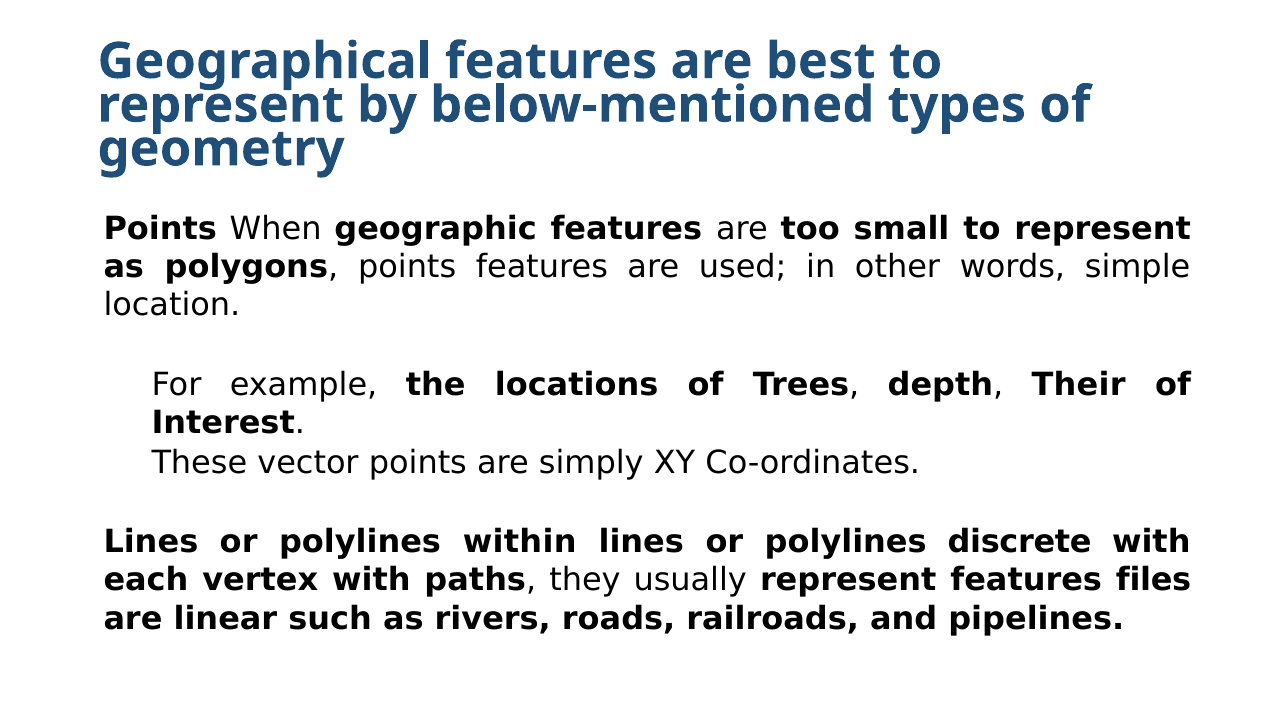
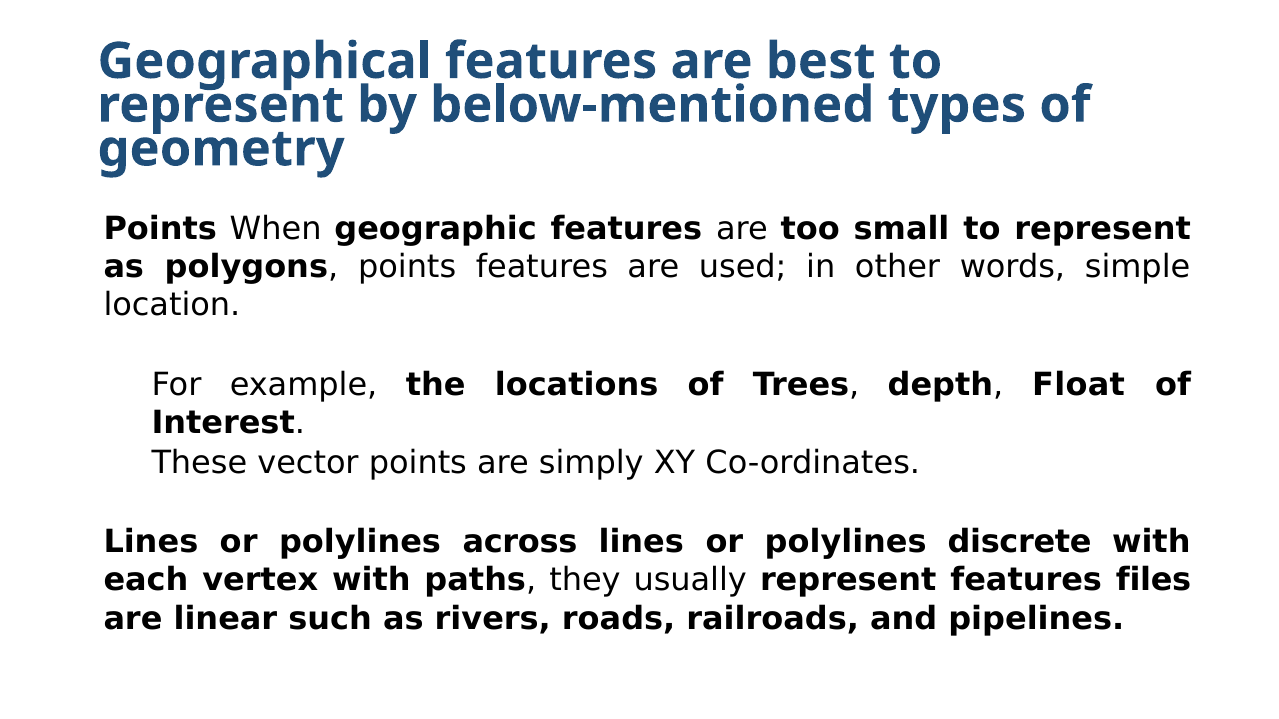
Their: Their -> Float
within: within -> across
